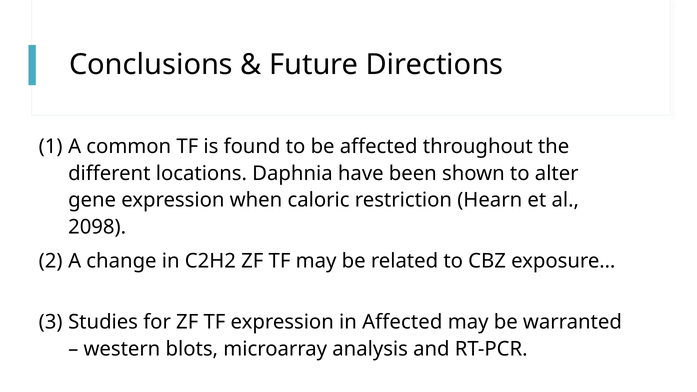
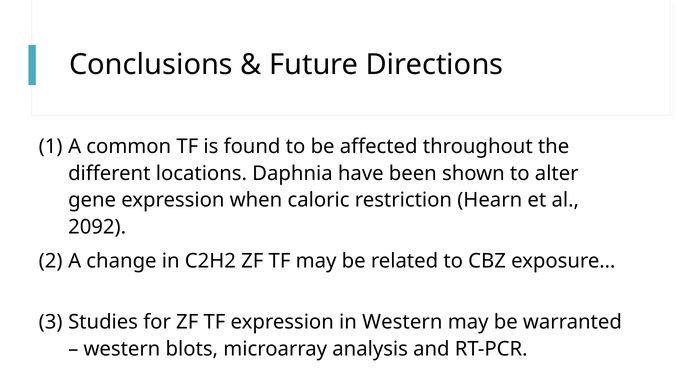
2098: 2098 -> 2092
in Affected: Affected -> Western
